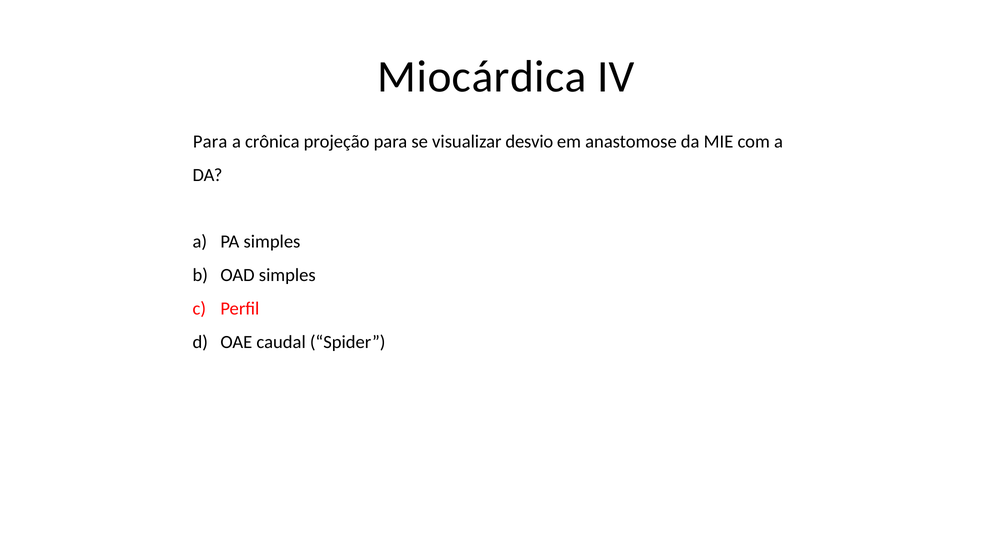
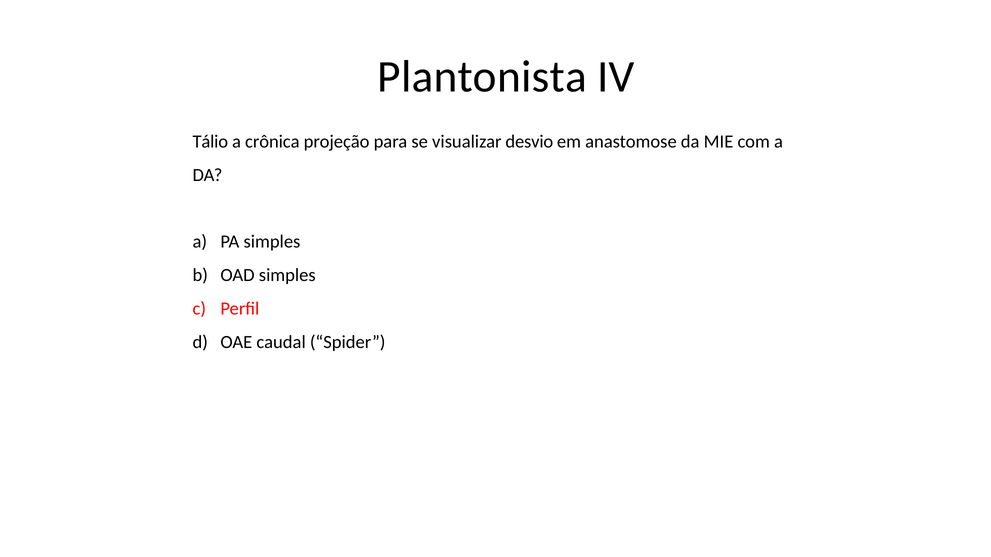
Miocárdica: Miocárdica -> Plantonista
Para at (210, 142): Para -> Tálio
